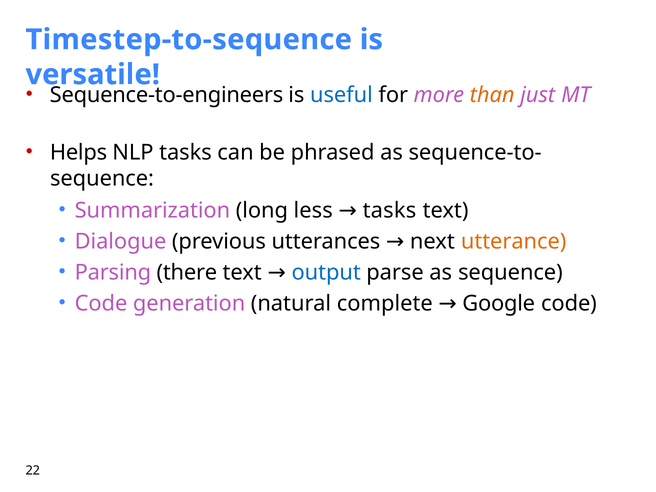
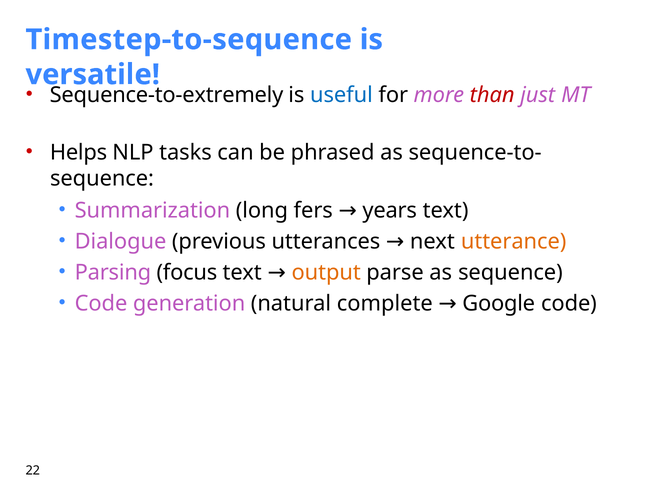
Sequence-to-engineers: Sequence-to-engineers -> Sequence-to-extremely
than colour: orange -> red
less: less -> fers
tasks at (389, 210): tasks -> years
there: there -> focus
output colour: blue -> orange
